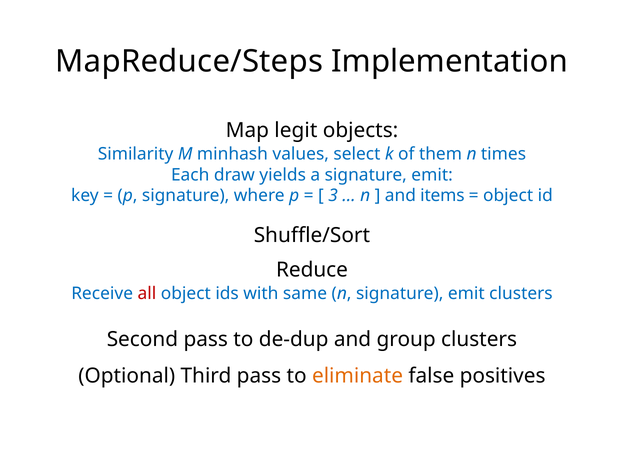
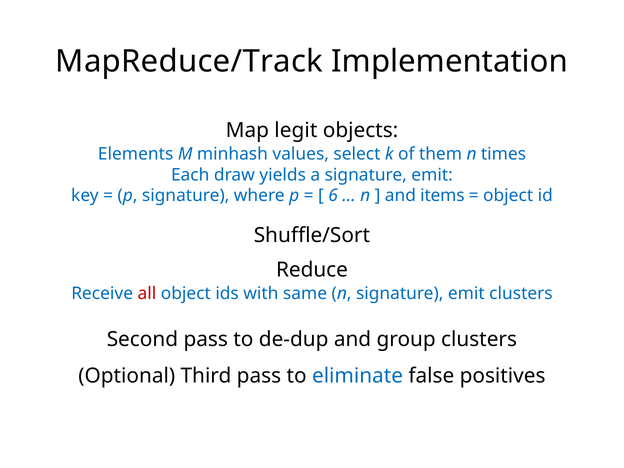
MapReduce/Steps: MapReduce/Steps -> MapReduce/Track
Similarity: Similarity -> Elements
3: 3 -> 6
eliminate colour: orange -> blue
